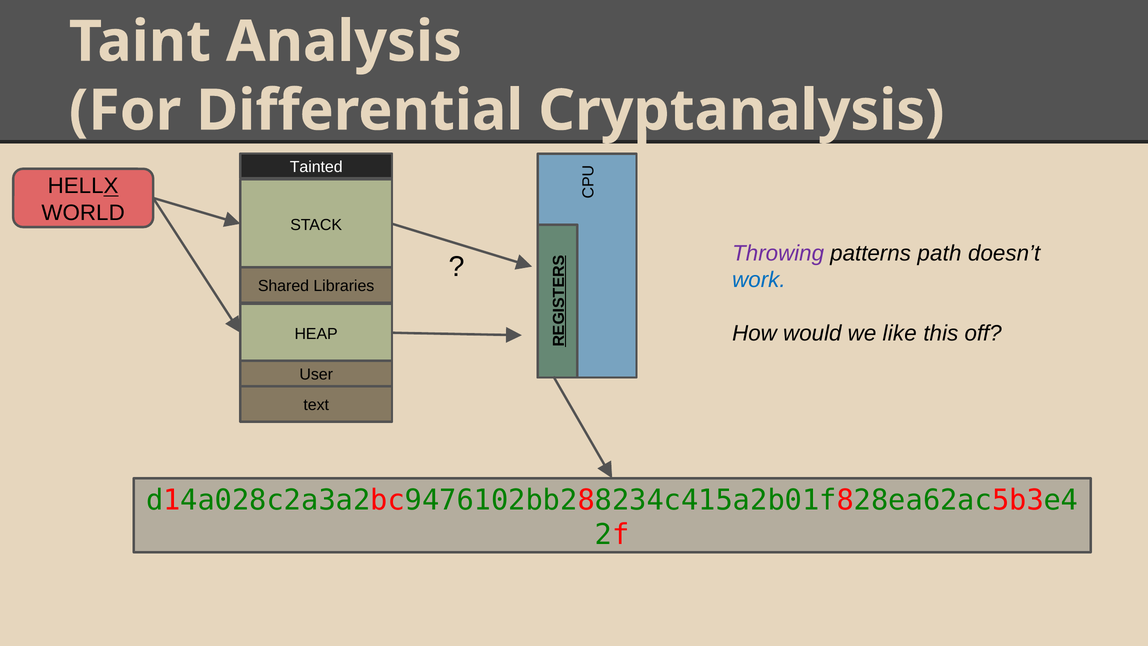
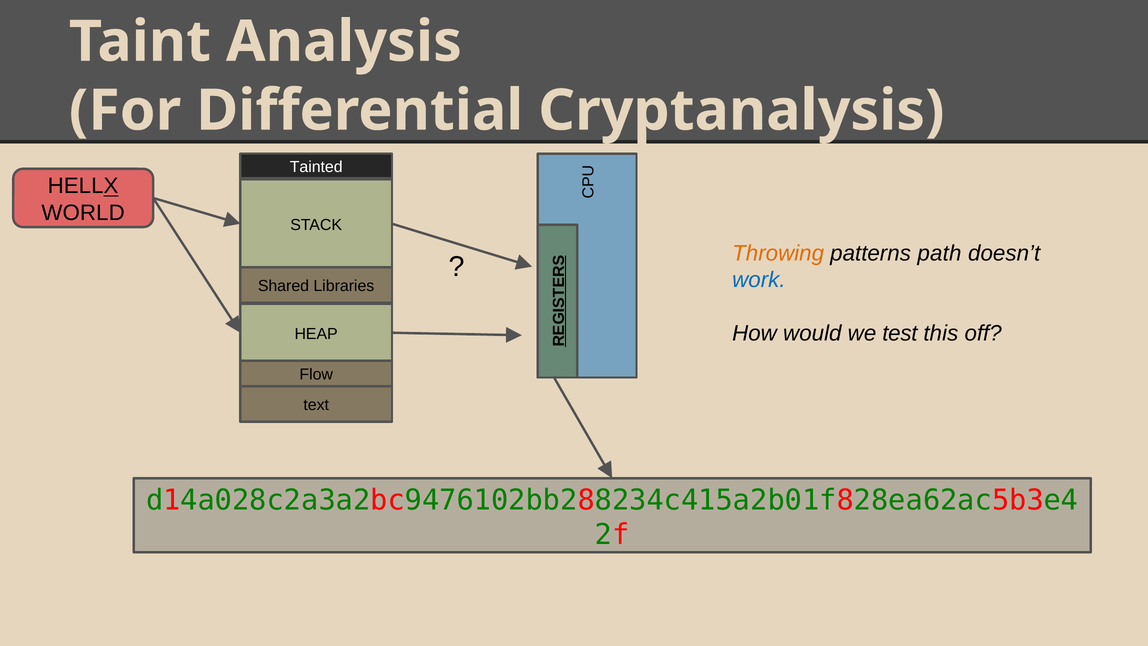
Throwing colour: purple -> orange
like: like -> test
User: User -> Flow
